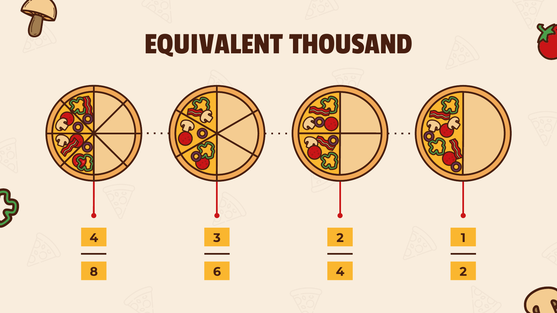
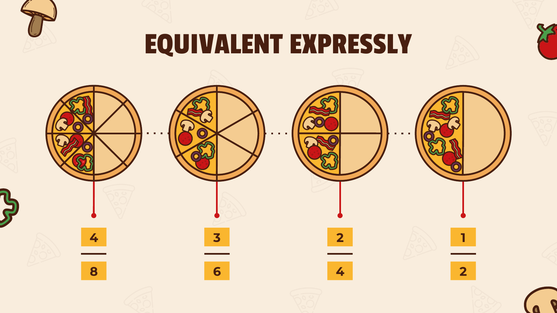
THOUSAND: THOUSAND -> EXPRESSLY
